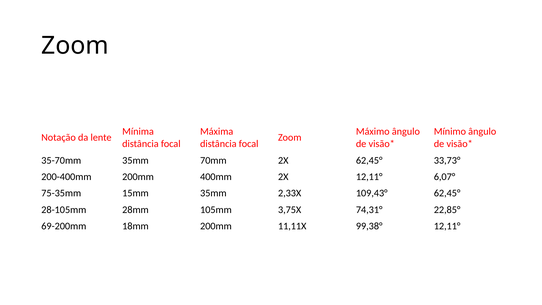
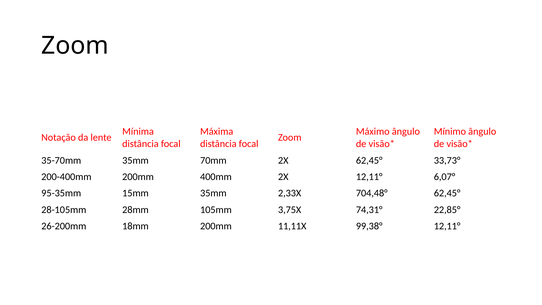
75-35mm: 75-35mm -> 95-35mm
109,43°: 109,43° -> 704,48°
69-200mm: 69-200mm -> 26-200mm
